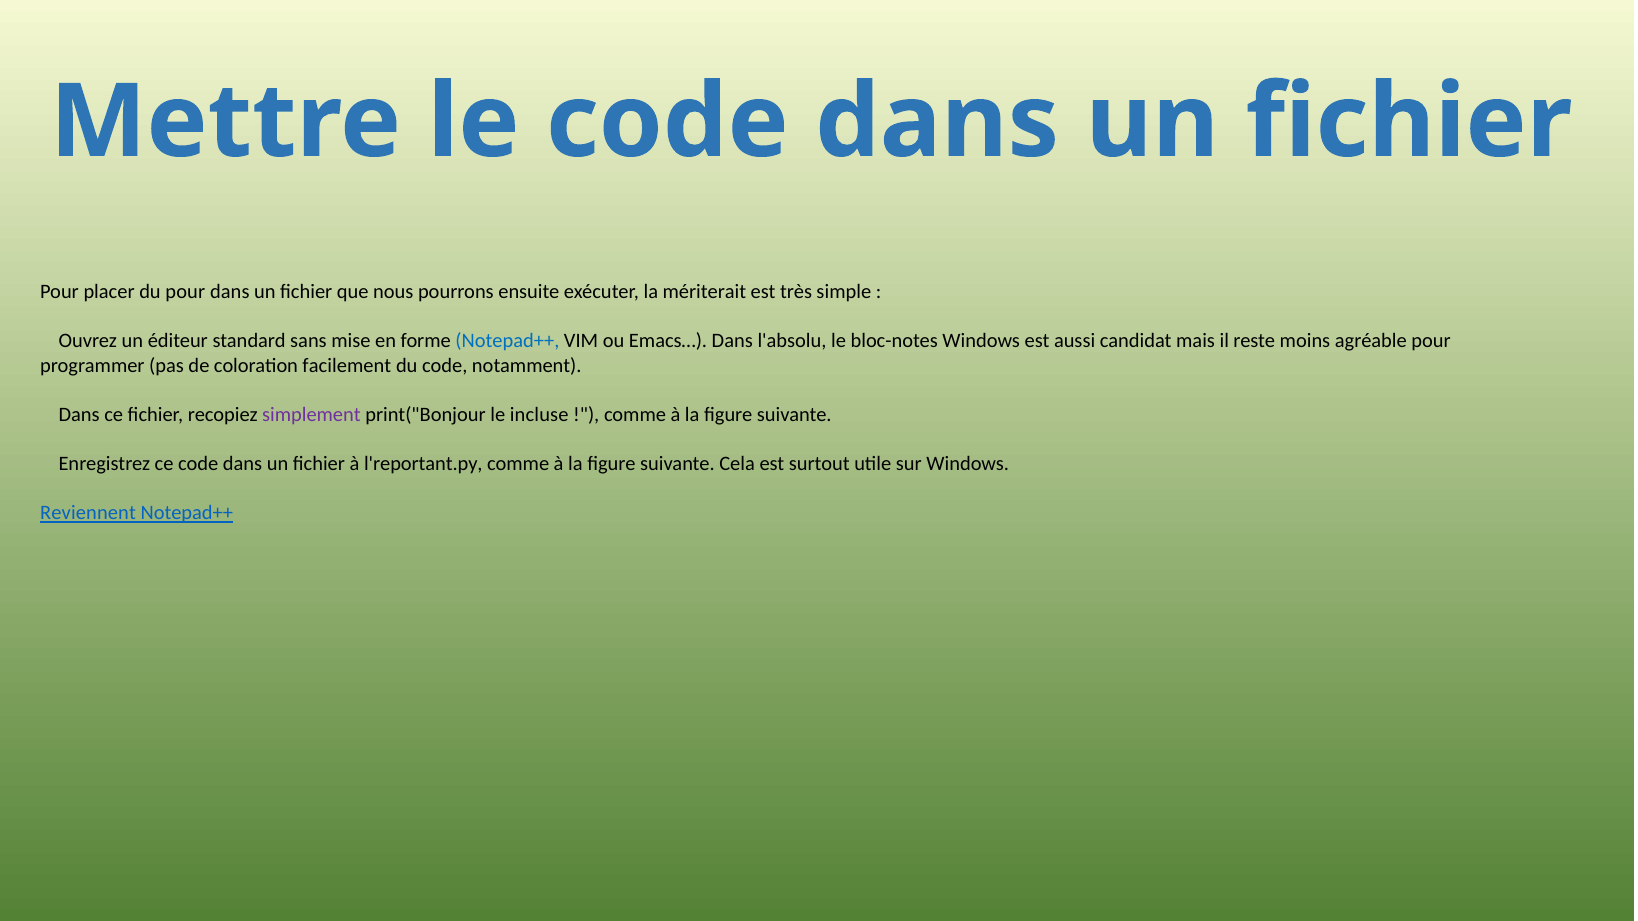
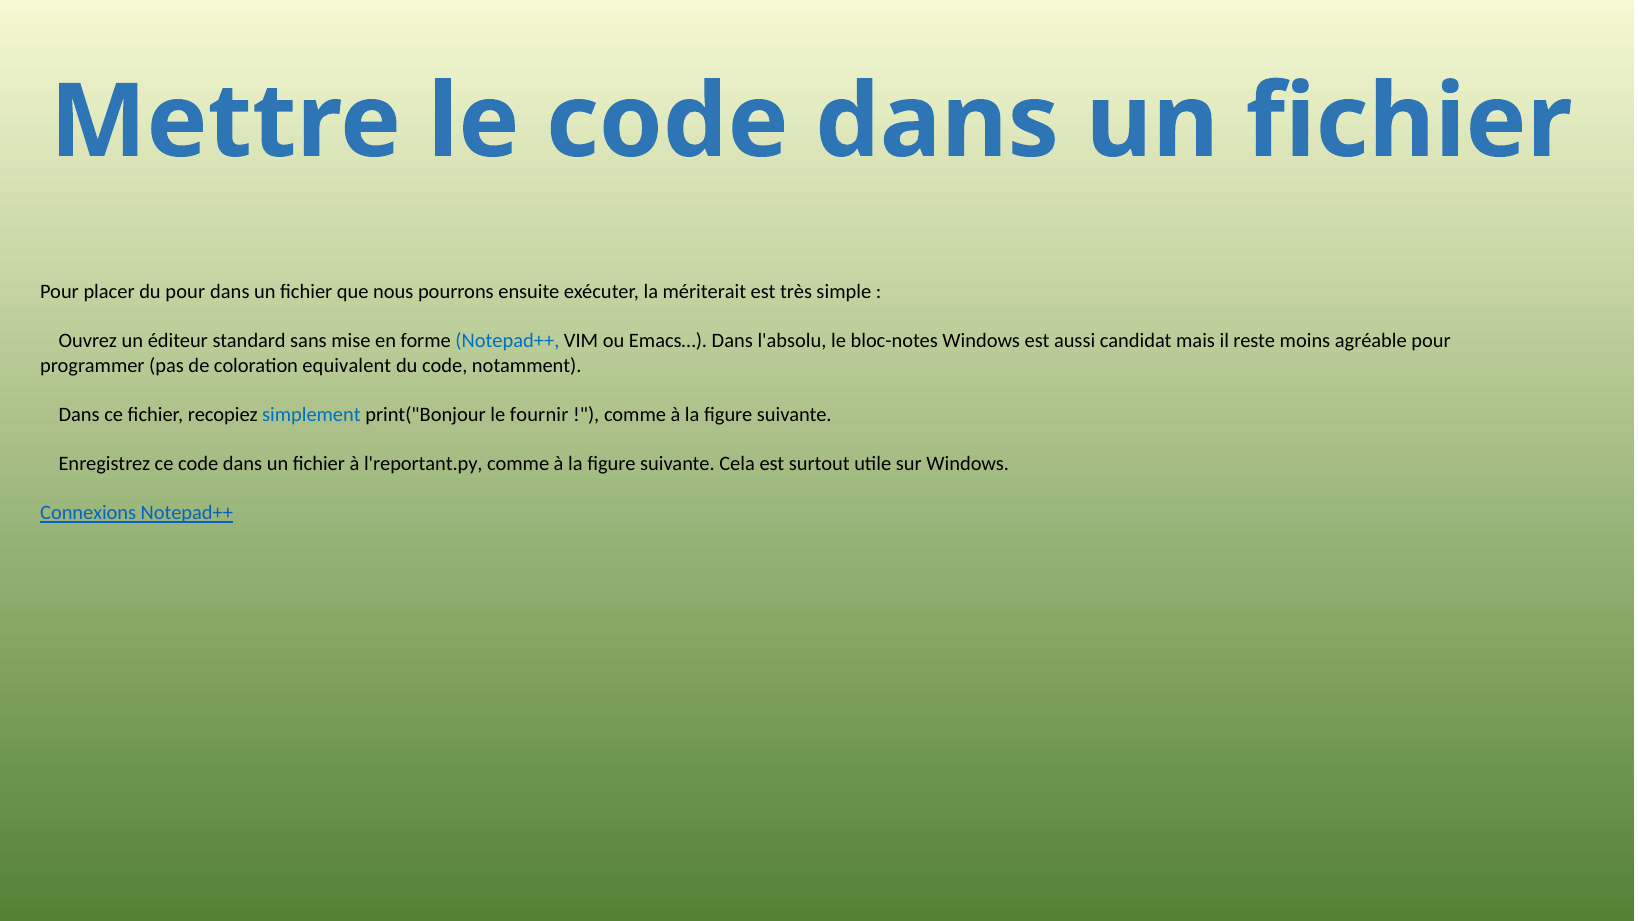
facilement: facilement -> equivalent
simplement colour: purple -> blue
incluse: incluse -> fournir
Reviennent: Reviennent -> Connexions
